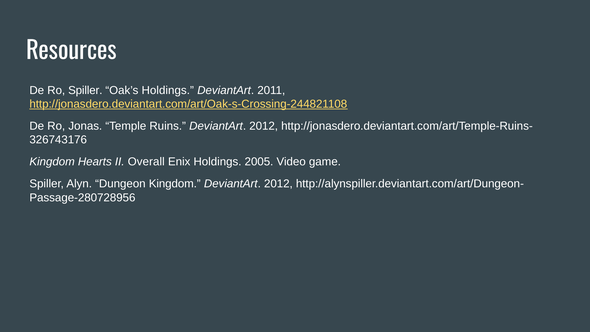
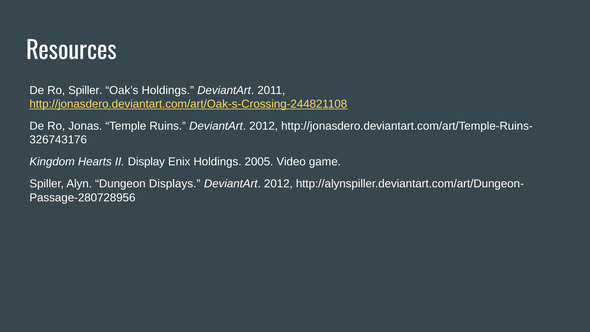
Overall: Overall -> Display
Dungeon Kingdom: Kingdom -> Displays
